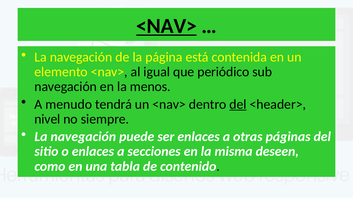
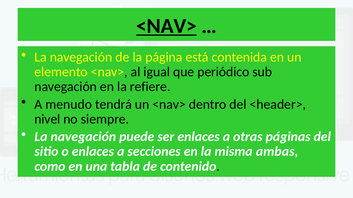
menos: menos -> refiere
del at (238, 105) underline: present -> none
deseen: deseen -> ambas
